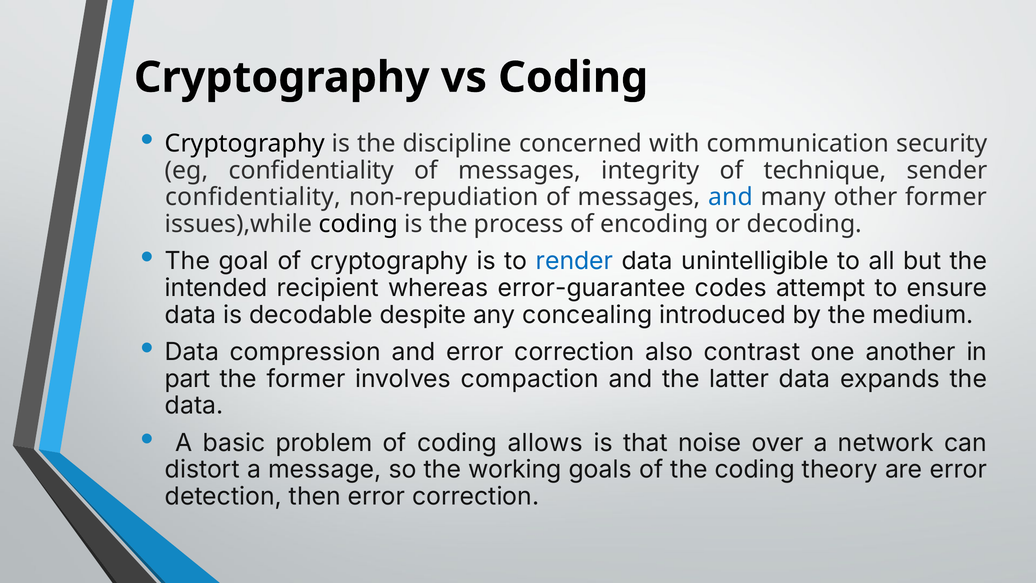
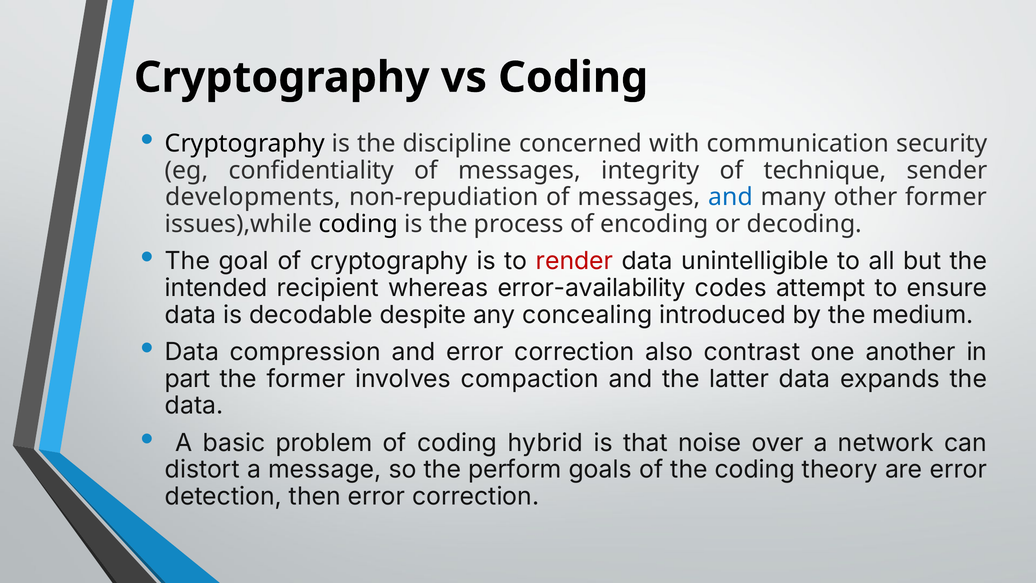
confidentiality at (253, 197): confidentiality -> developments
render colour: blue -> red
error-guarantee: error-guarantee -> error-availability
allows: allows -> hybrid
working: working -> perform
